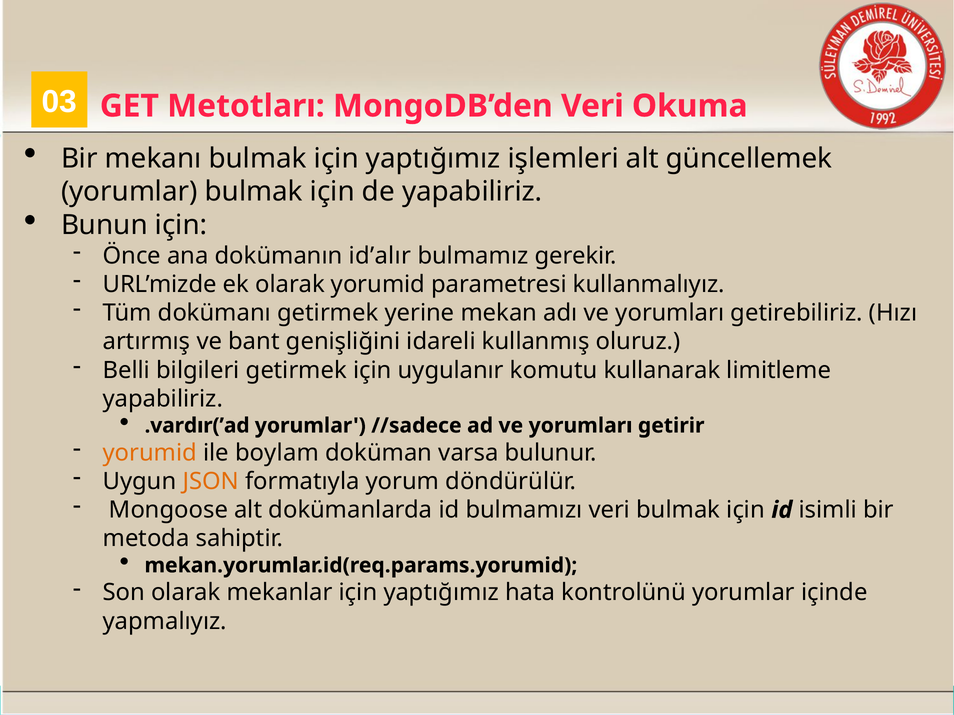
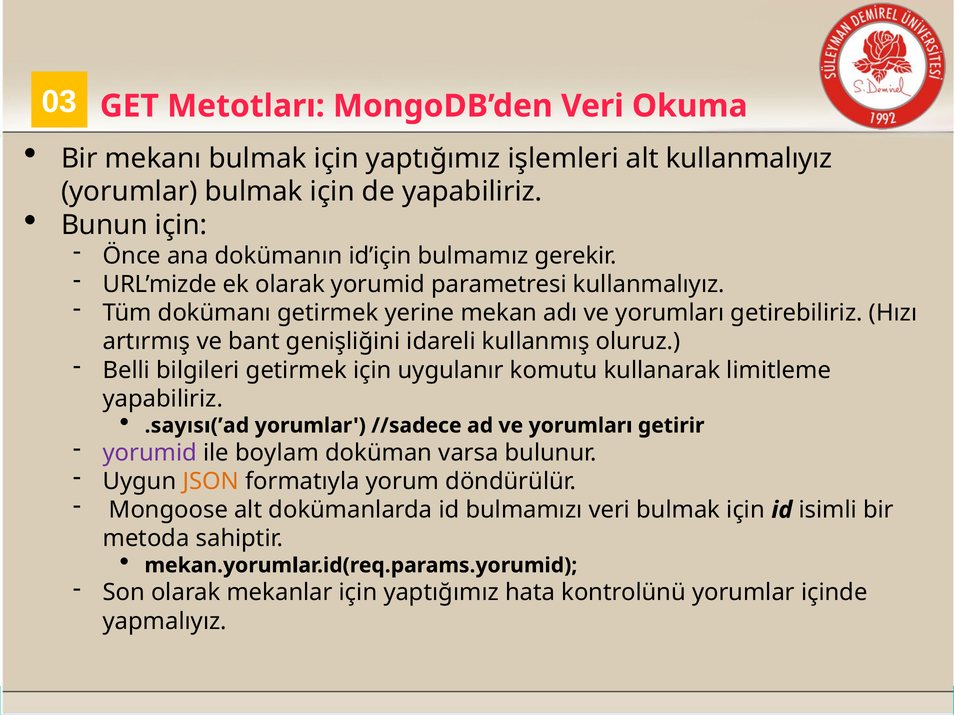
alt güncellemek: güncellemek -> kullanmalıyız
id’alır: id’alır -> id’için
.vardır(’ad: .vardır(’ad -> .sayısı(’ad
yorumid at (150, 453) colour: orange -> purple
